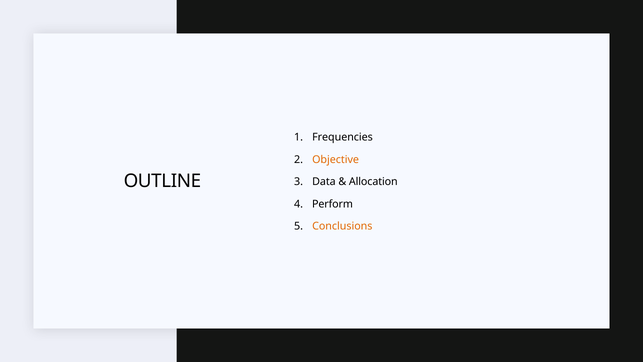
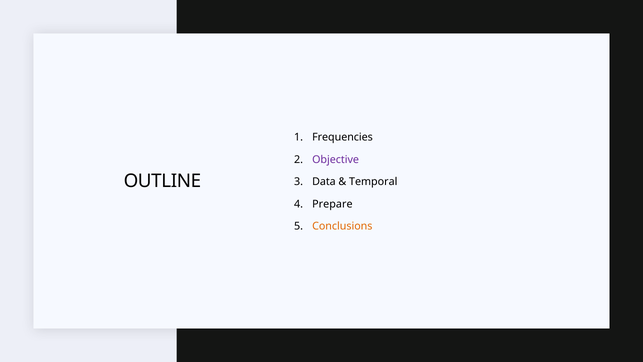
Objective colour: orange -> purple
Allocation: Allocation -> Temporal
Perform: Perform -> Prepare
